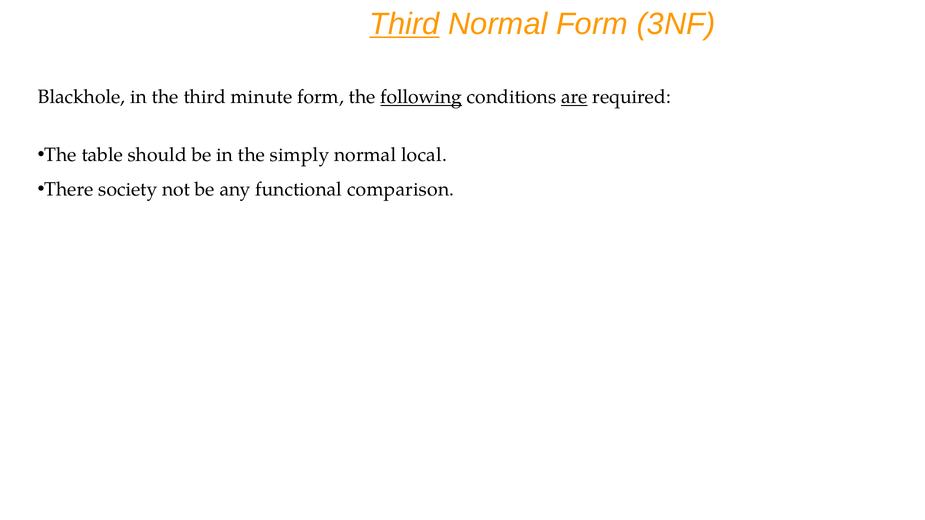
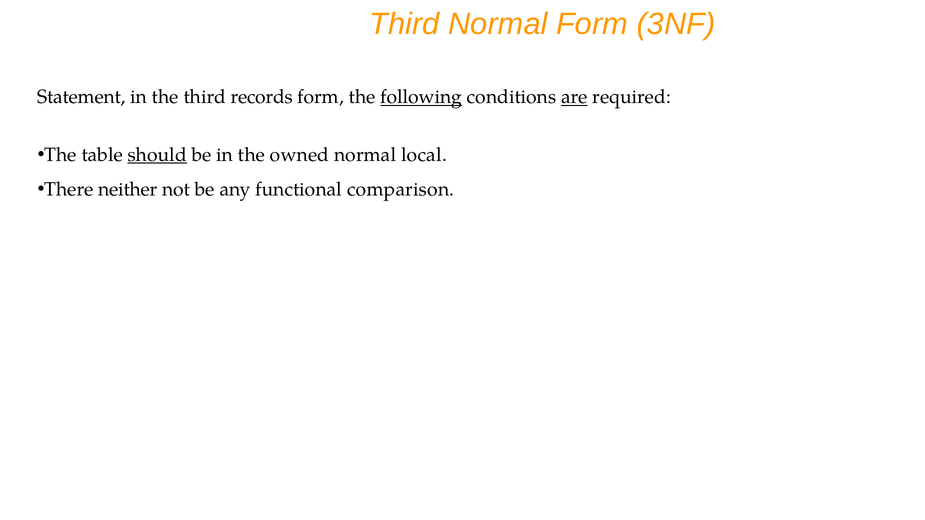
Third at (404, 24) underline: present -> none
Blackhole: Blackhole -> Statement
minute: minute -> records
should underline: none -> present
simply: simply -> owned
society: society -> neither
